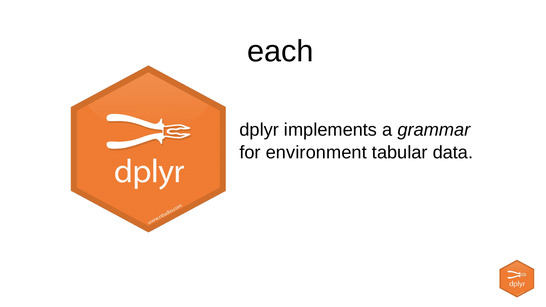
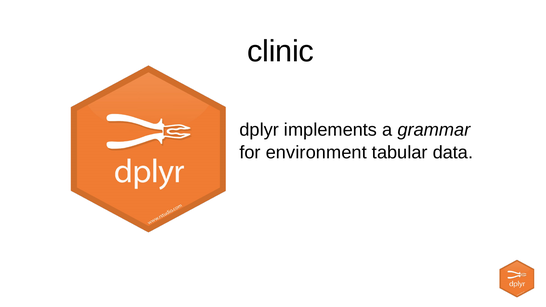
each: each -> clinic
